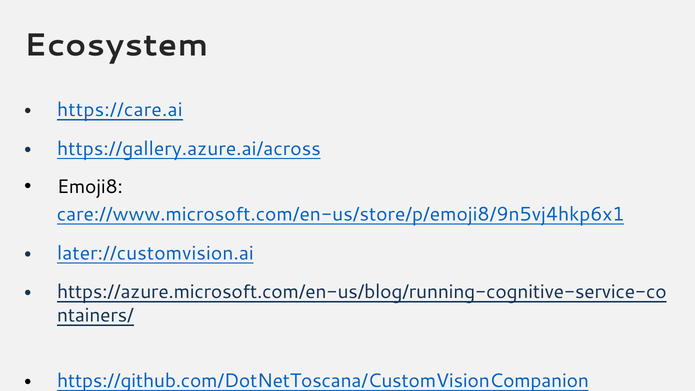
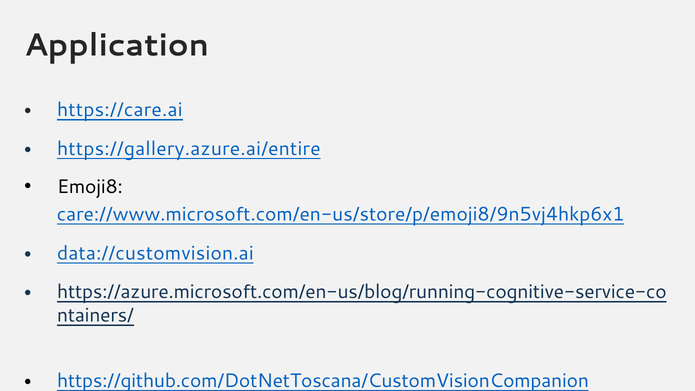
Ecosystem: Ecosystem -> Application
https://gallery.azure.ai/across: https://gallery.azure.ai/across -> https://gallery.azure.ai/entire
later://customvision.ai: later://customvision.ai -> data://customvision.ai
